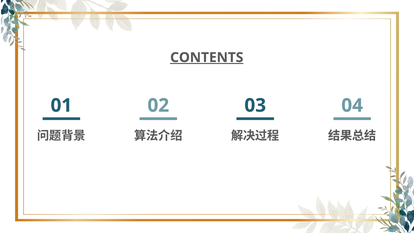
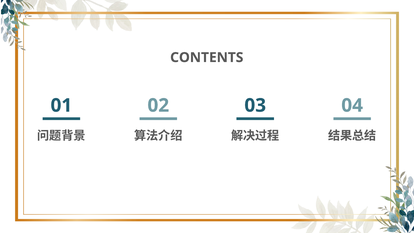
CONTENTS underline: present -> none
